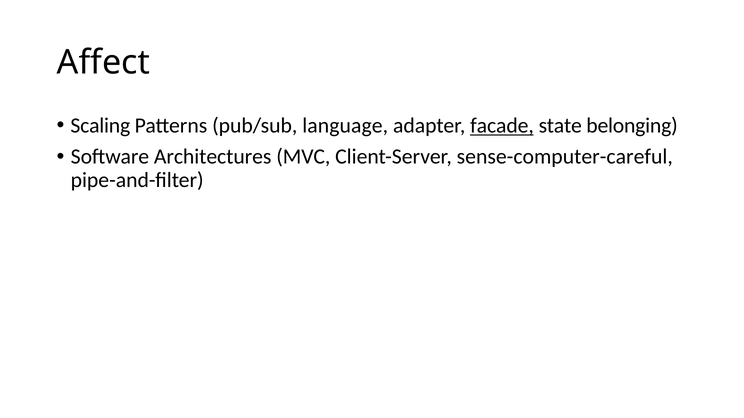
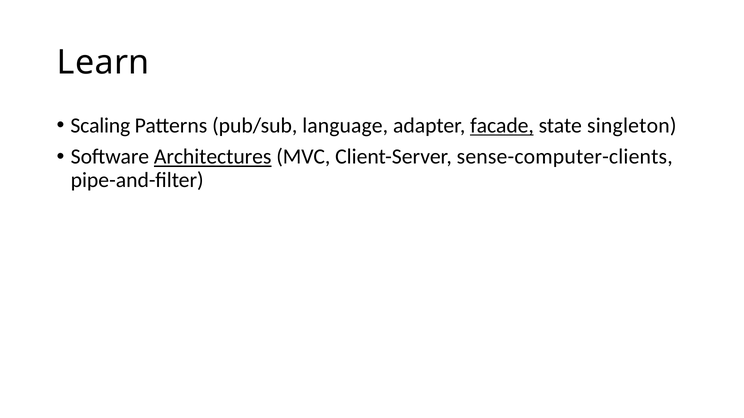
Affect: Affect -> Learn
belonging: belonging -> singleton
Architectures underline: none -> present
sense-computer-careful: sense-computer-careful -> sense-computer-clients
